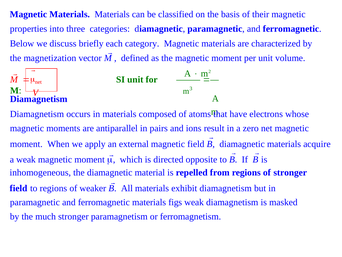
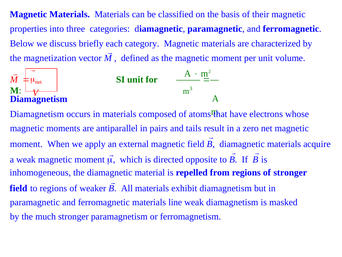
ions: ions -> tails
figs: figs -> line
